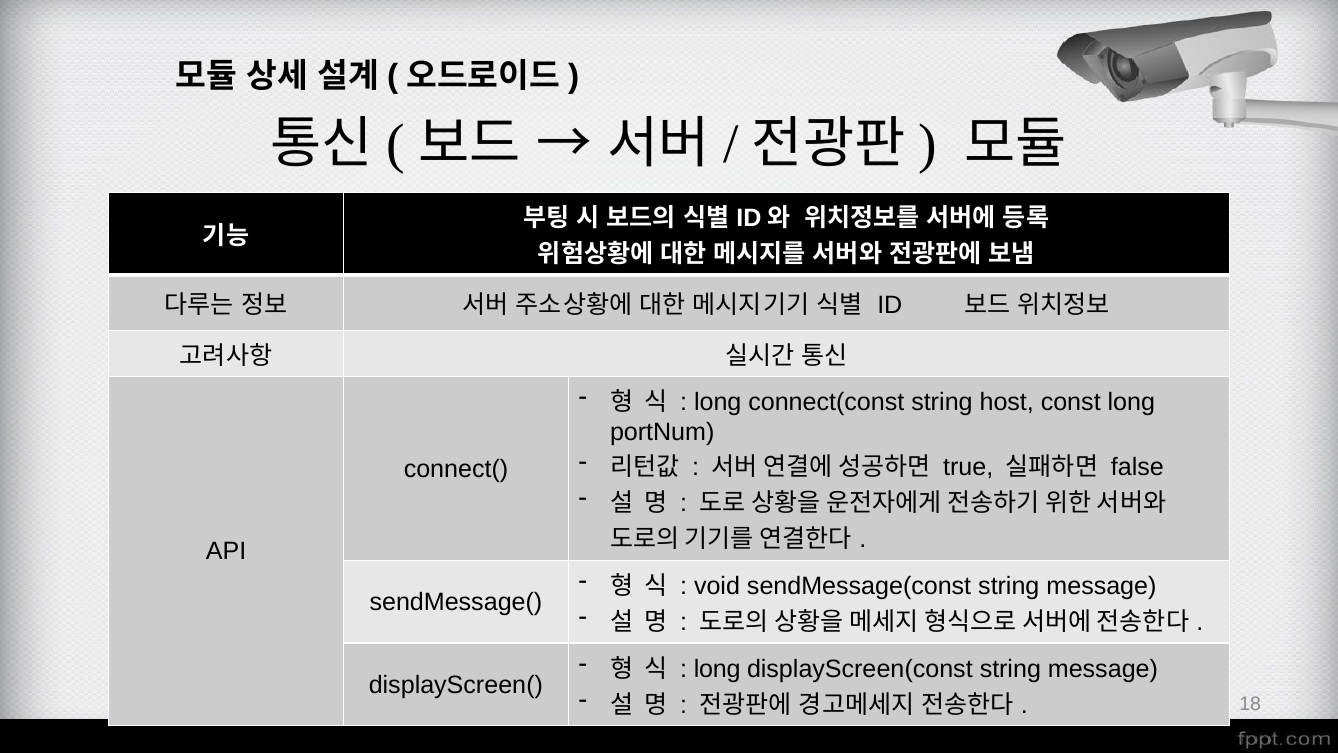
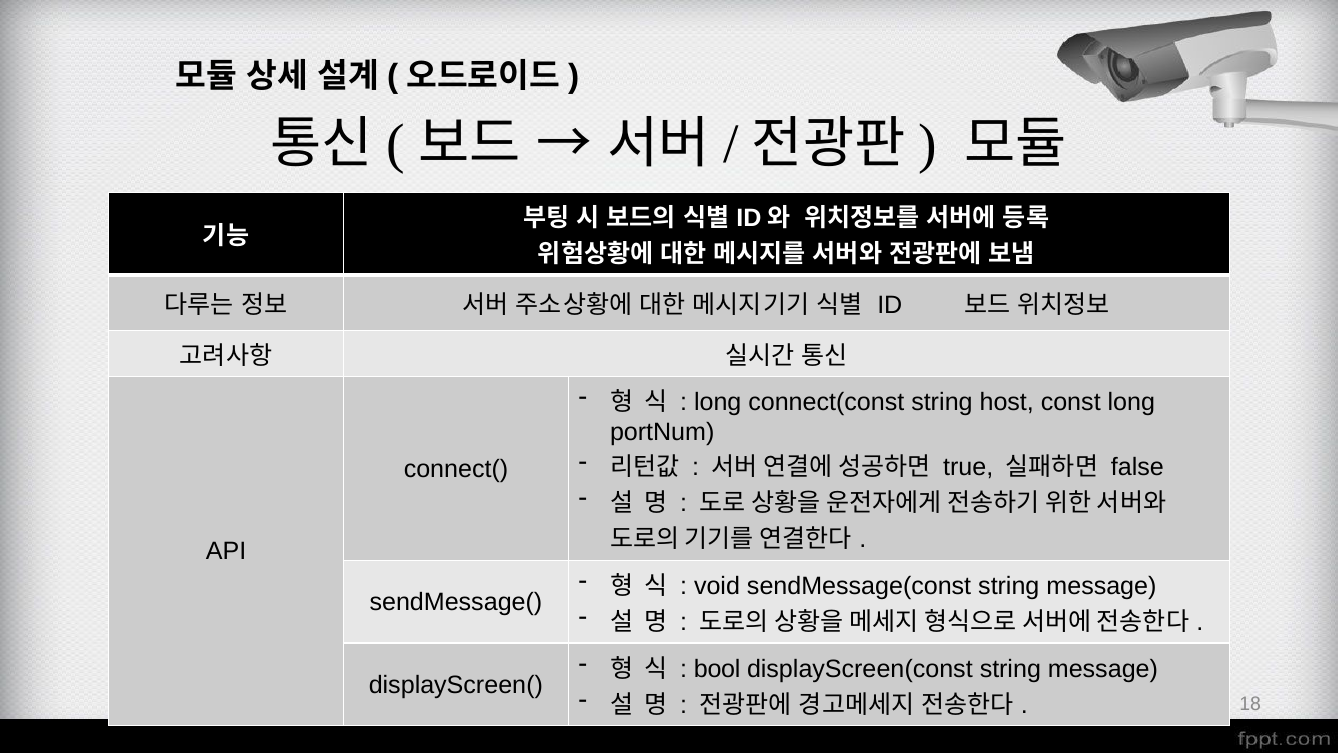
long at (717, 668): long -> bool
